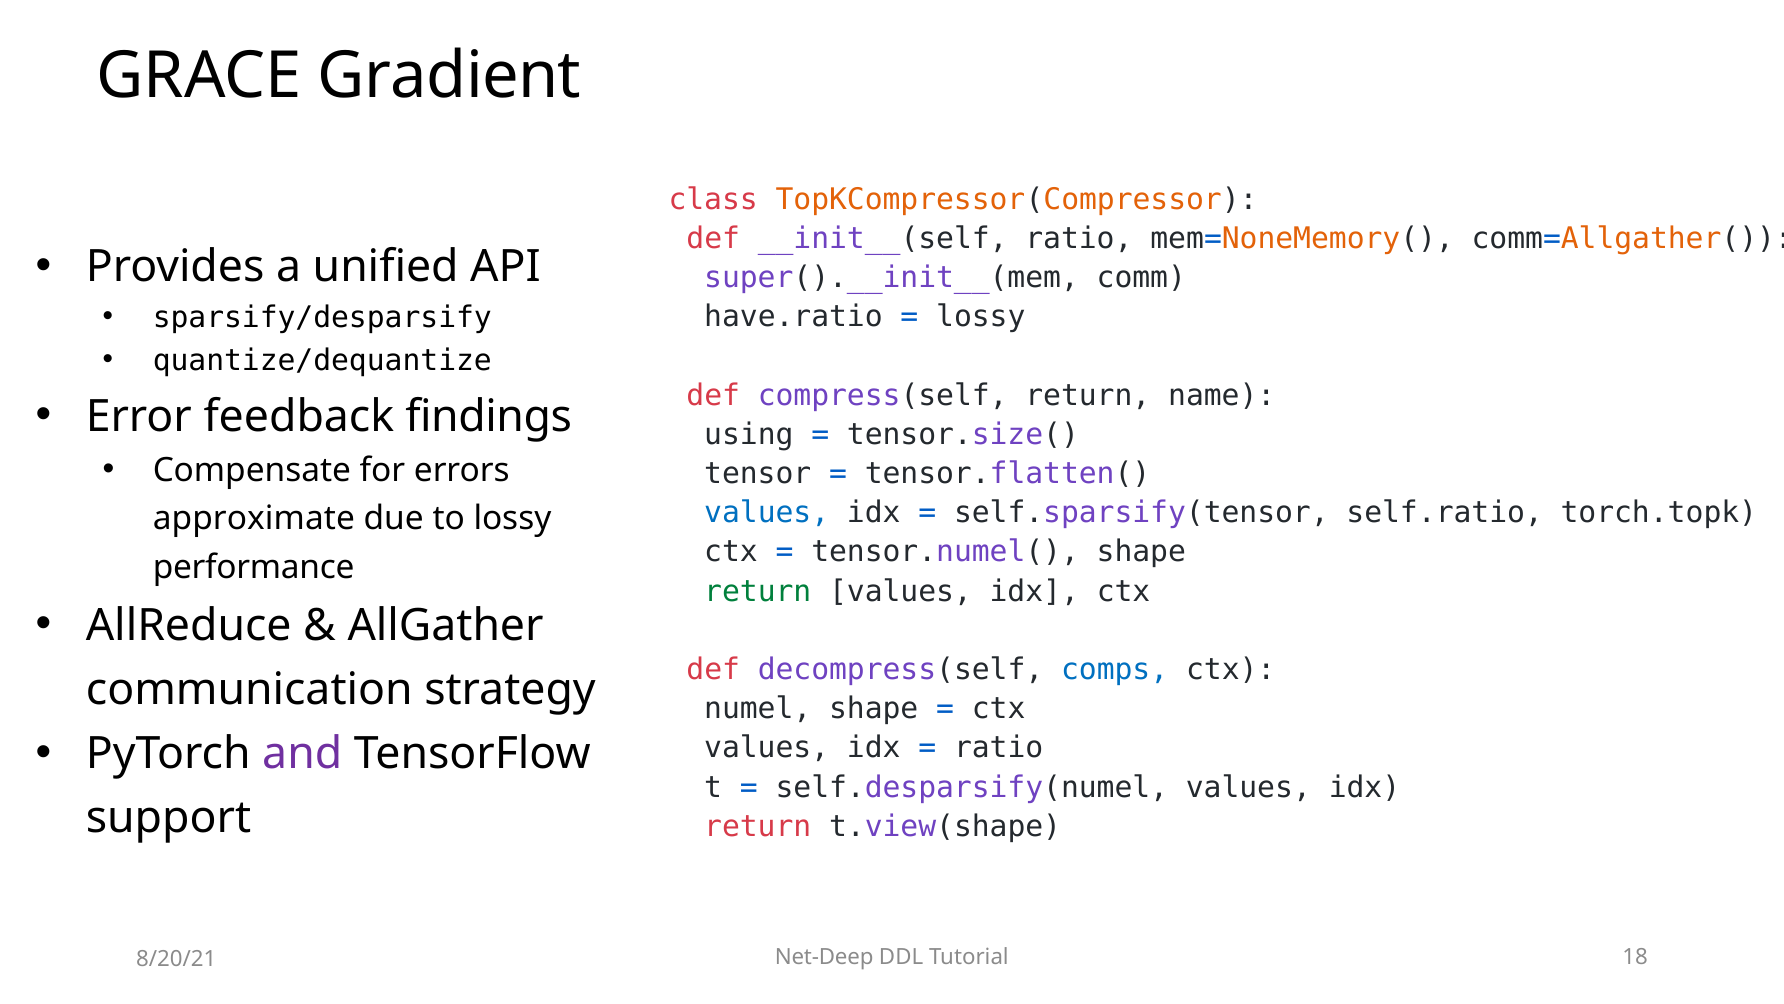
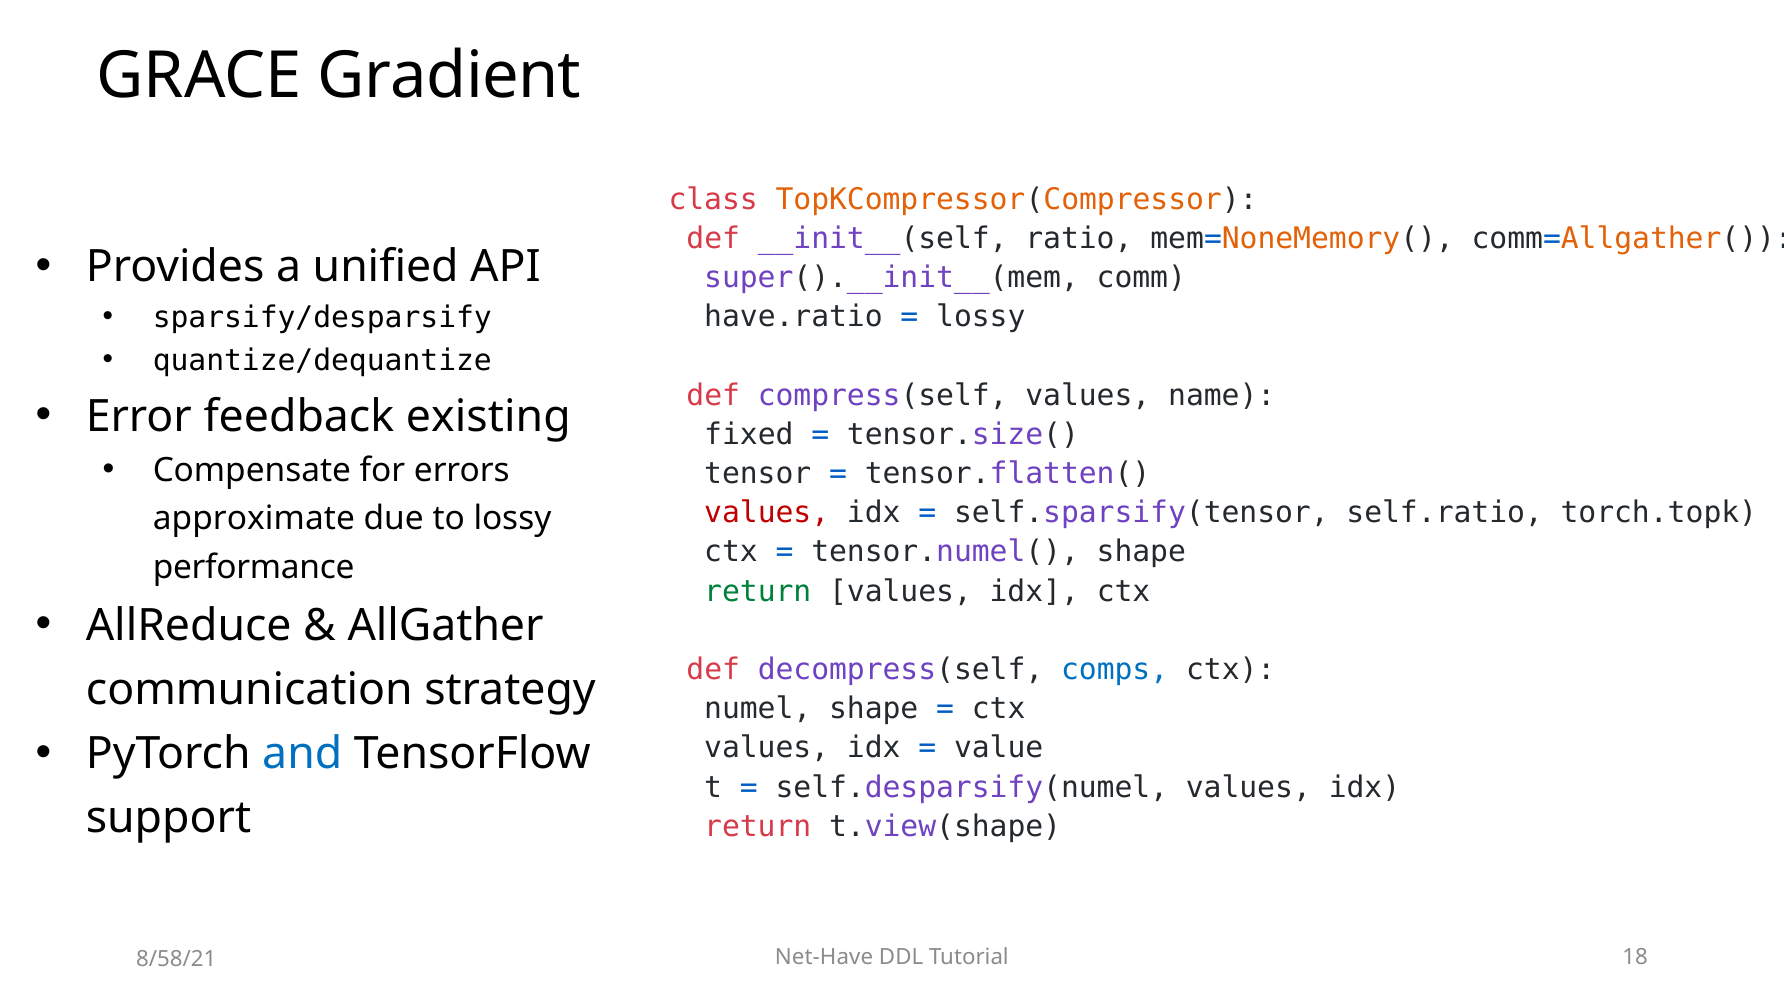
compress(self return: return -> values
findings: findings -> existing
using: using -> fixed
values at (767, 513) colour: blue -> red
and colour: purple -> blue
ratio at (999, 748): ratio -> value
Net-Deep: Net-Deep -> Net-Have
8/20/21: 8/20/21 -> 8/58/21
